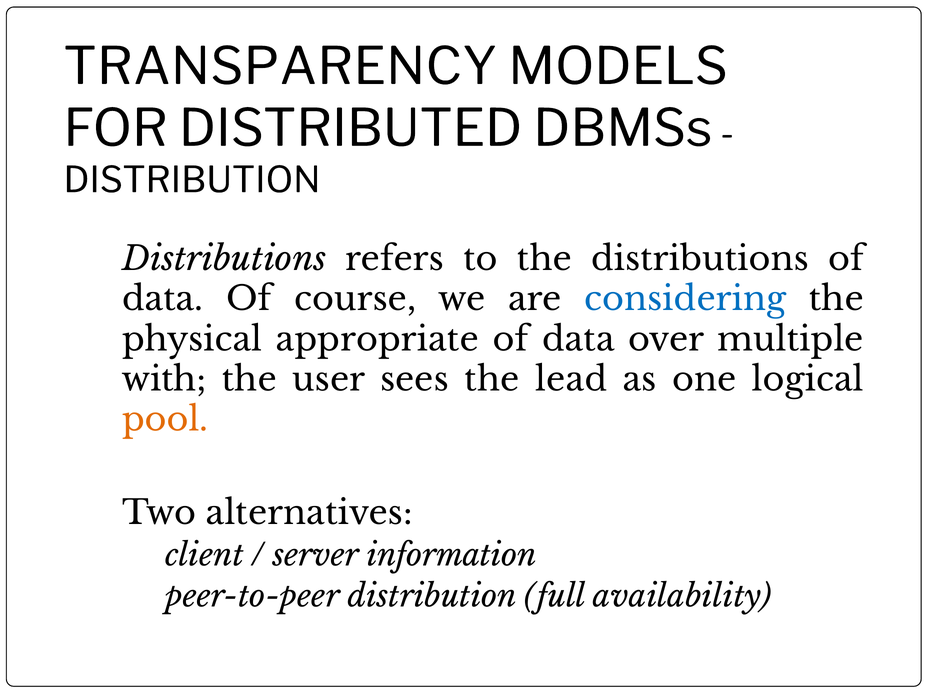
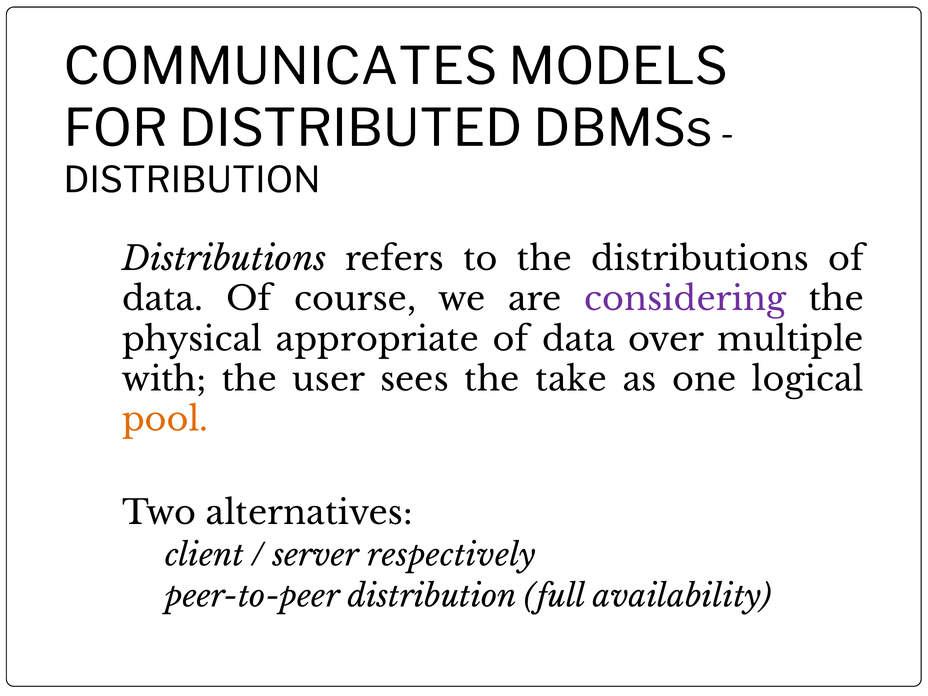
TRANSPARENCY: TRANSPARENCY -> COMMUNICATES
considering colour: blue -> purple
lead: lead -> take
information: information -> respectively
